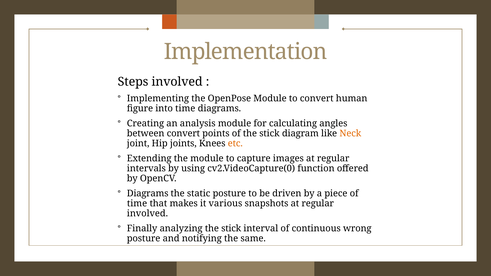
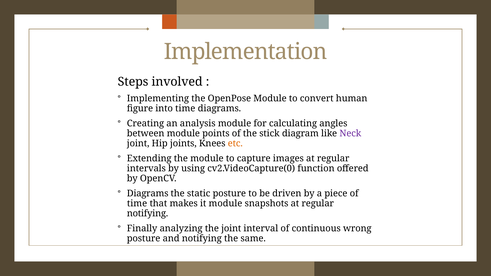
between convert: convert -> module
Neck colour: orange -> purple
it various: various -> module
involved at (147, 213): involved -> notifying
analyzing the stick: stick -> joint
